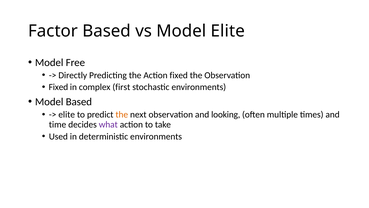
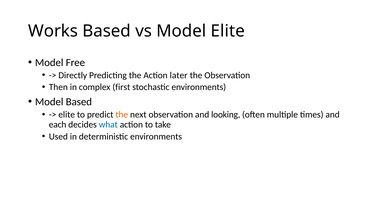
Factor: Factor -> Works
Action fixed: fixed -> later
Fixed at (58, 87): Fixed -> Then
time: time -> each
what colour: purple -> blue
